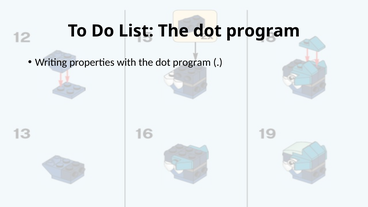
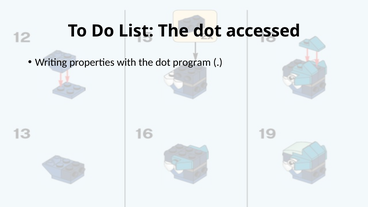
List The dot program: program -> accessed
